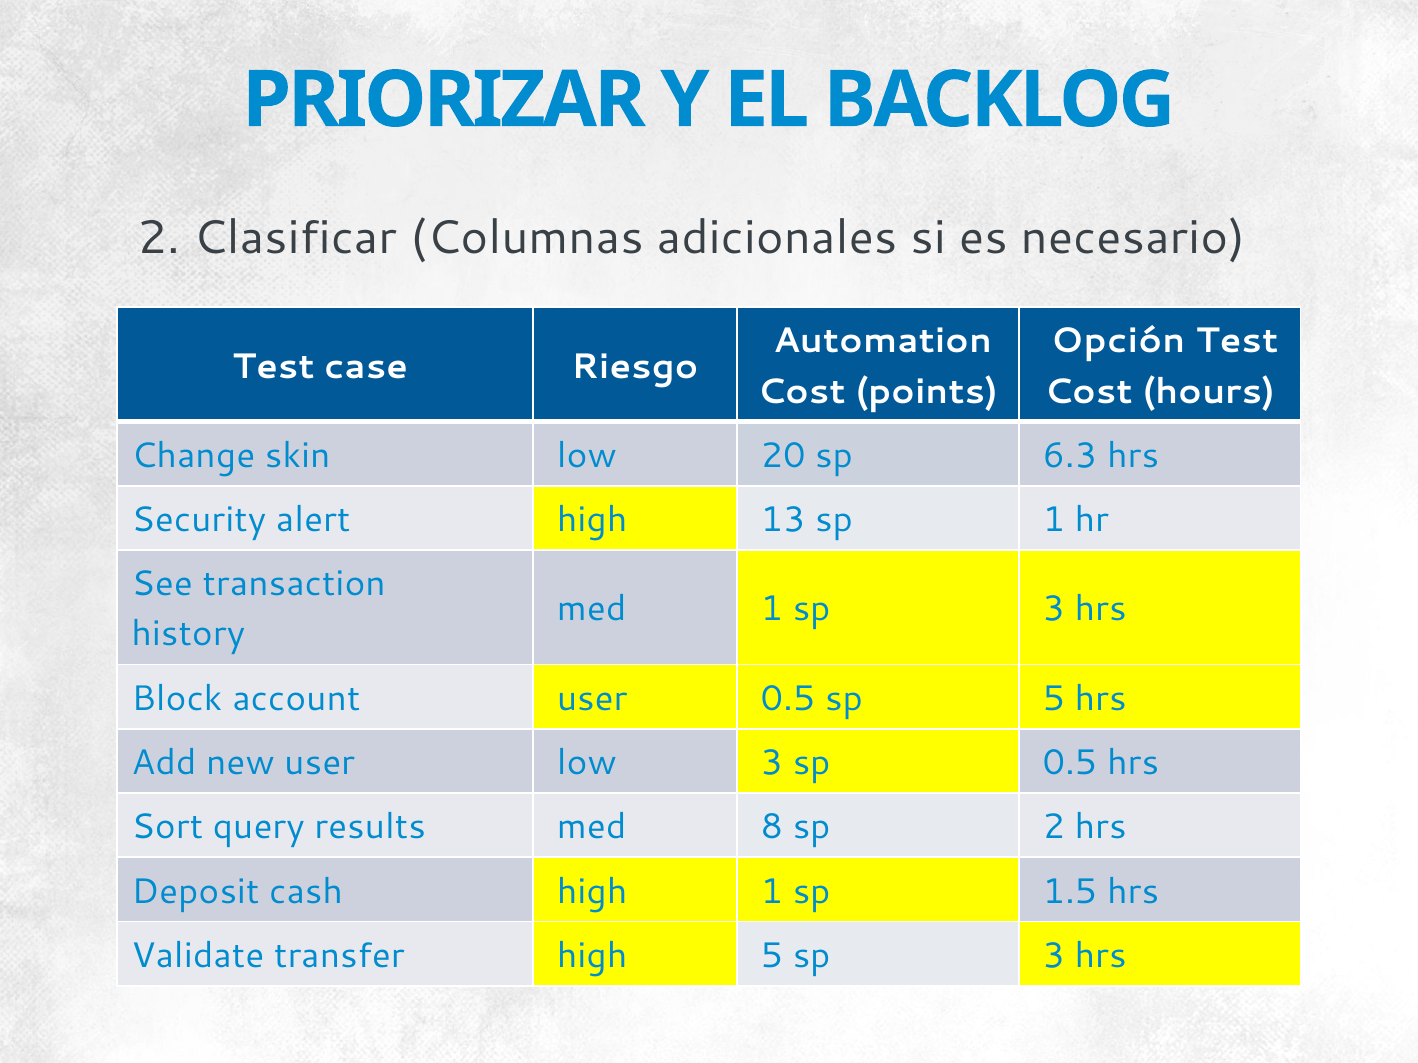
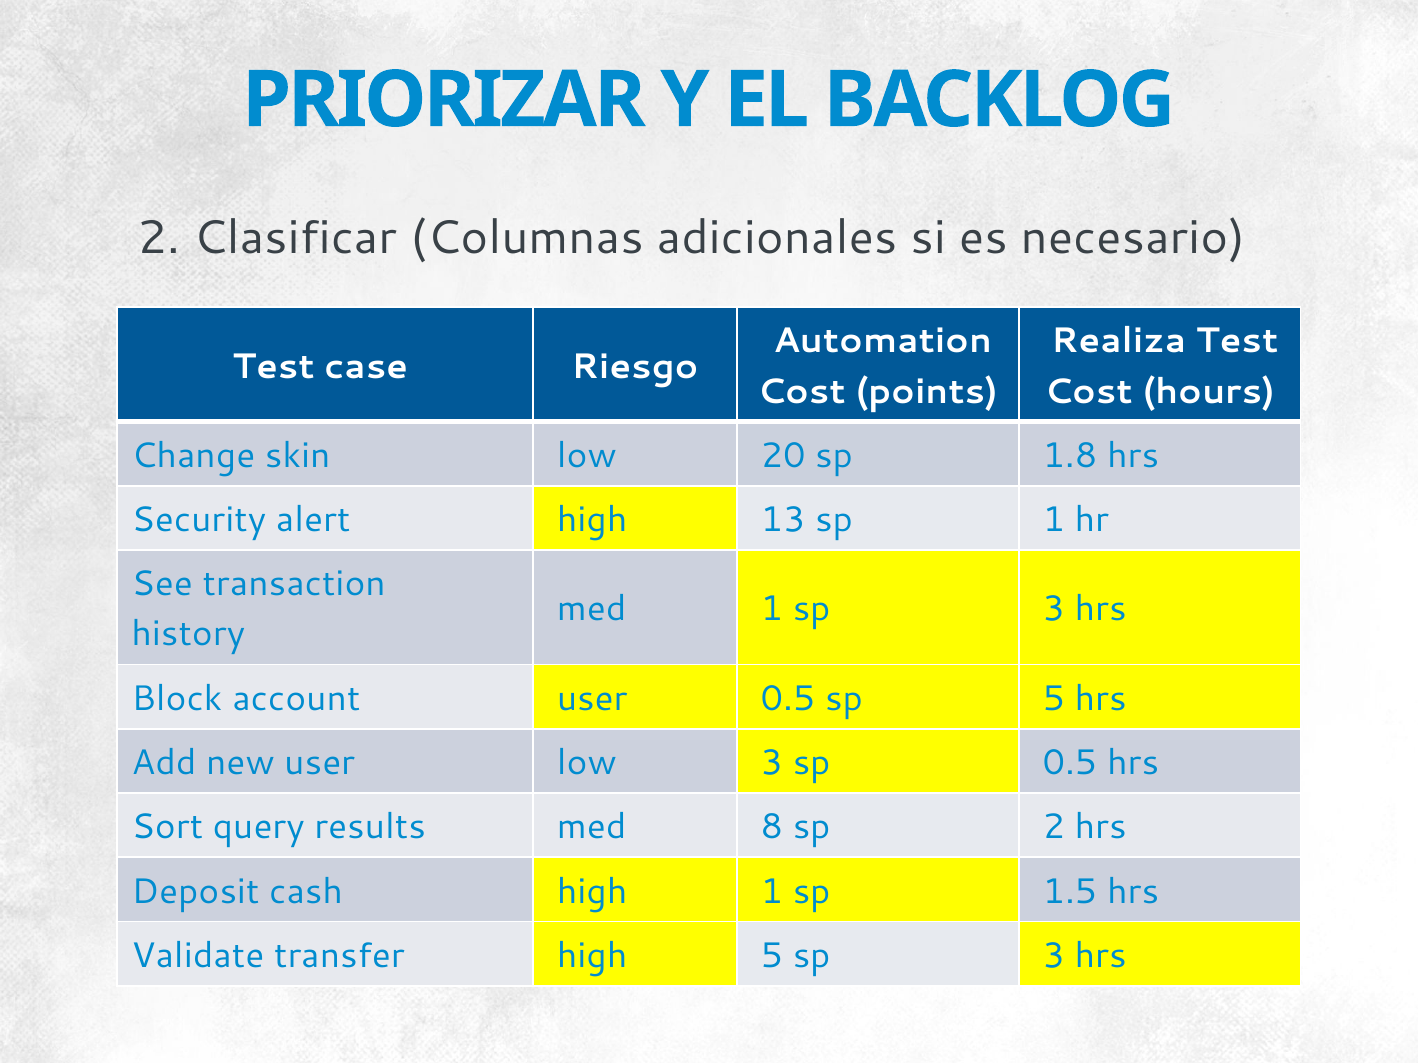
Opción: Opción -> Realiza
6.3: 6.3 -> 1.8
